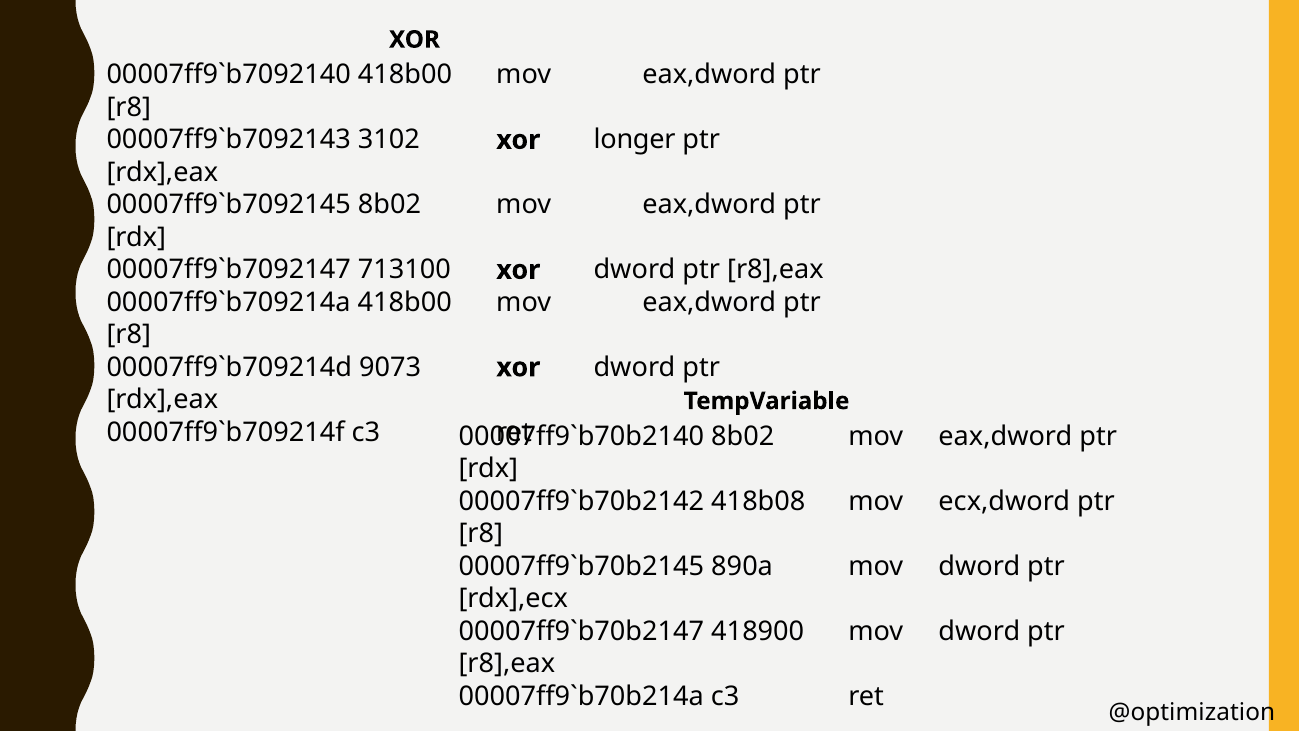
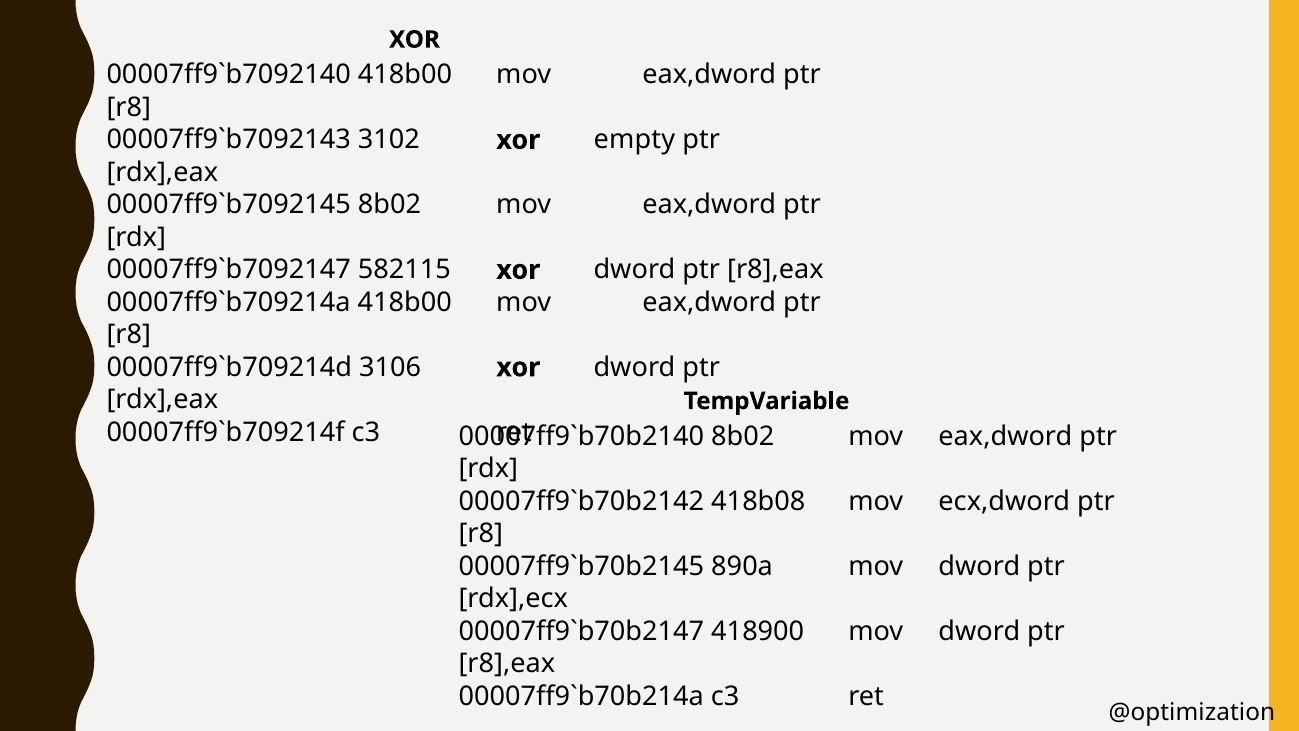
longer: longer -> empty
713100: 713100 -> 582115
9073: 9073 -> 3106
